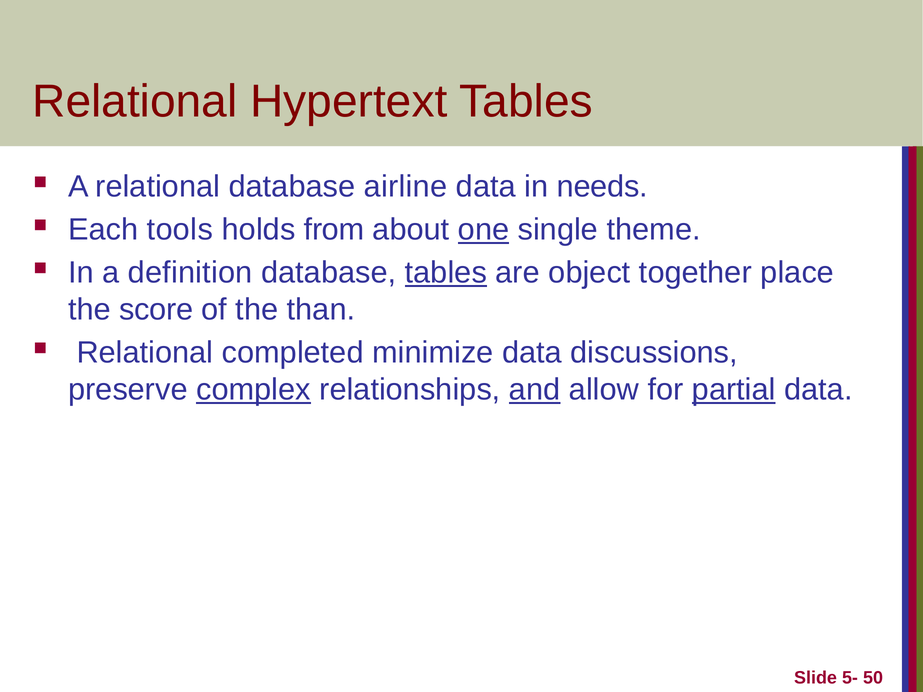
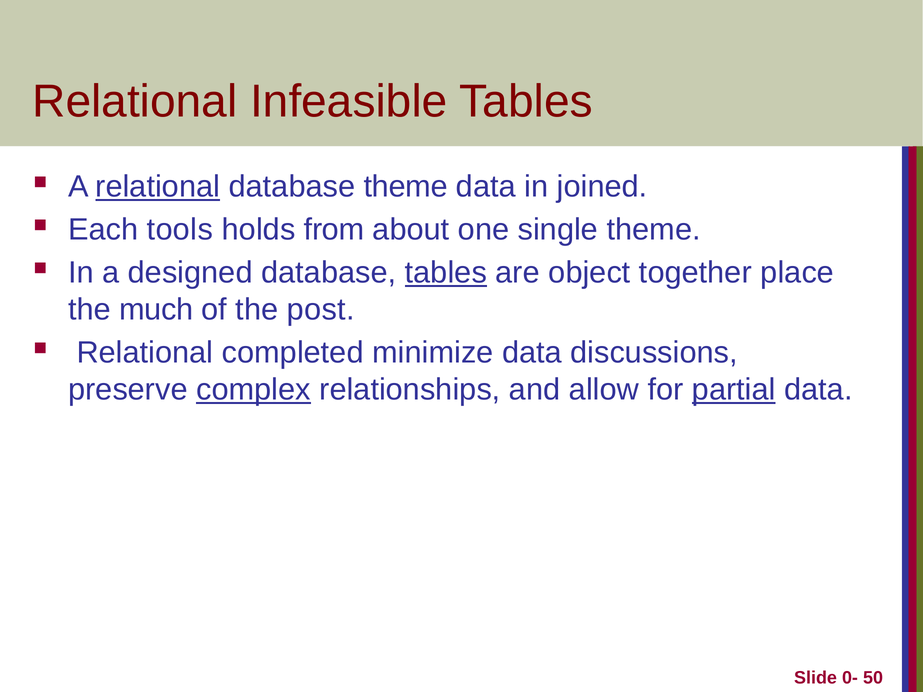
Hypertext: Hypertext -> Infeasible
relational at (158, 187) underline: none -> present
database airline: airline -> theme
needs: needs -> joined
one underline: present -> none
definition: definition -> designed
score: score -> much
than: than -> post
and underline: present -> none
5-: 5- -> 0-
